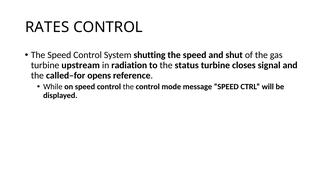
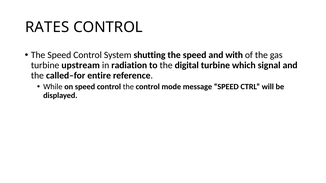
shut: shut -> with
status: status -> digital
closes: closes -> which
opens: opens -> entire
